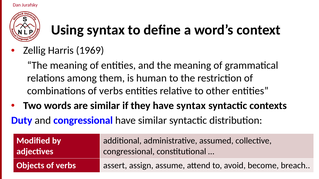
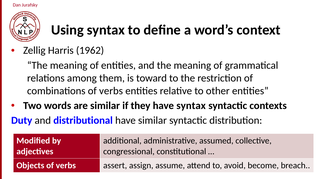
1969: 1969 -> 1962
human: human -> toward
and congressional: congressional -> distributional
